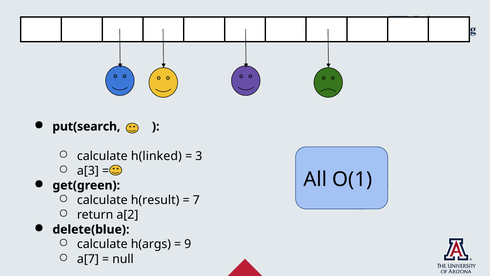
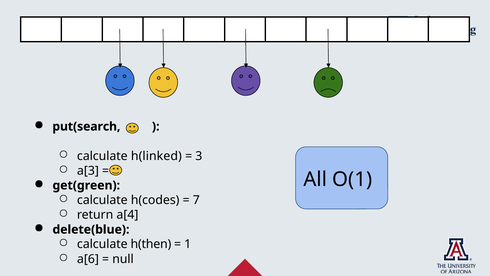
h(result: h(result -> h(codes
a[2: a[2 -> a[4
h(args: h(args -> h(then
9: 9 -> 1
a[7: a[7 -> a[6
